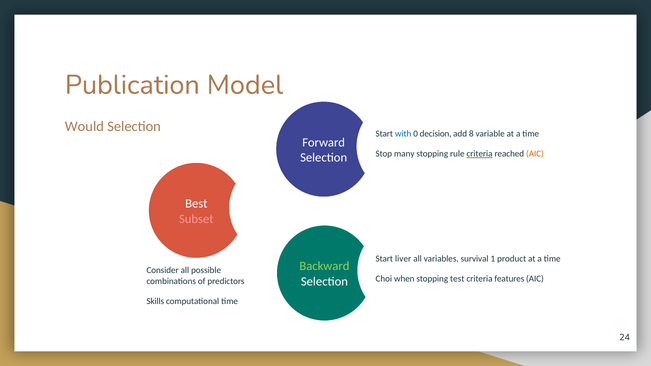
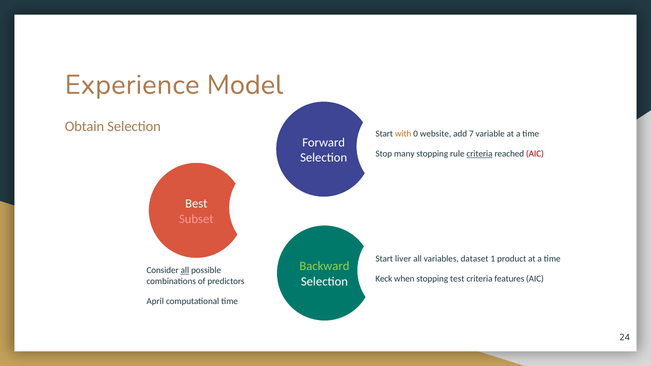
Publication: Publication -> Experience
Would: Would -> Obtain
with colour: blue -> orange
decision: decision -> website
8: 8 -> 7
AIC at (535, 154) colour: orange -> red
survival: survival -> dataset
all at (185, 271) underline: none -> present
Choi: Choi -> Keck
Skills: Skills -> April
